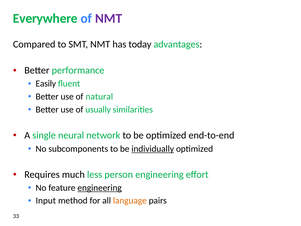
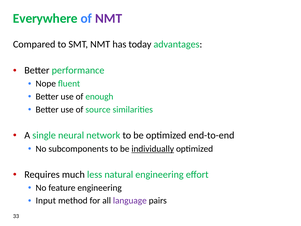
Easily: Easily -> Nope
natural: natural -> enough
usually: usually -> source
person: person -> natural
engineering at (100, 188) underline: present -> none
language colour: orange -> purple
